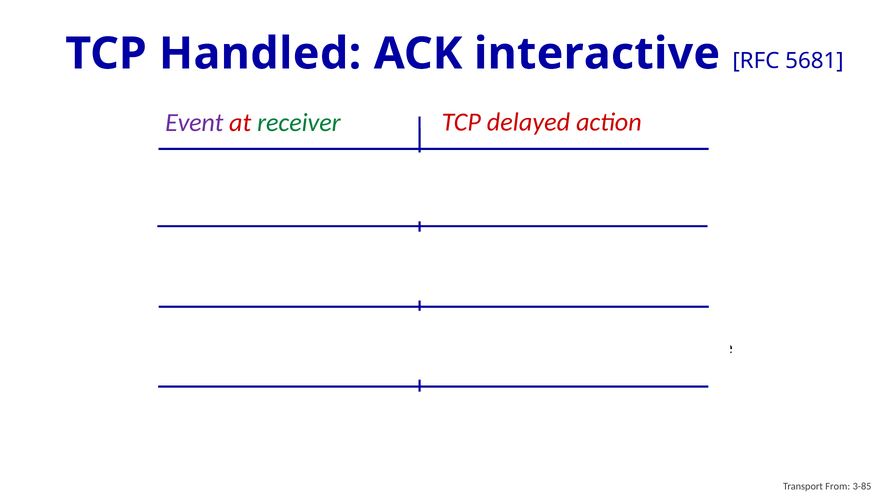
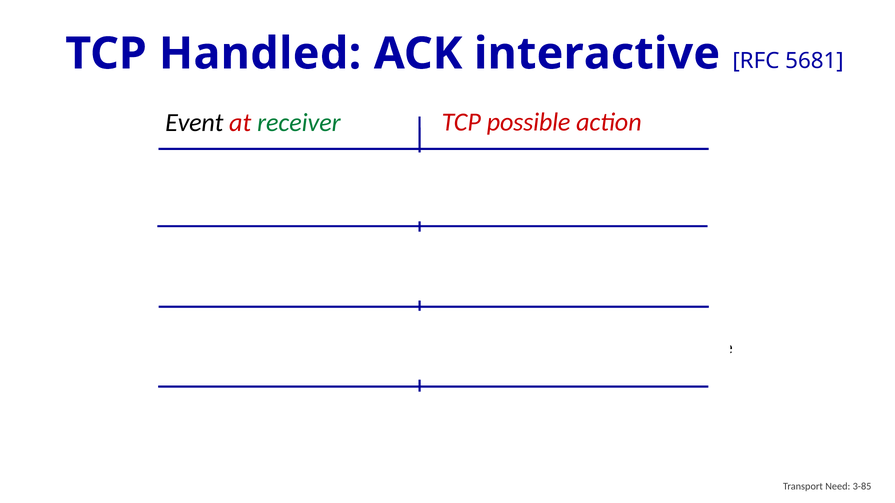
TCP delayed: delayed -> possible
Event colour: purple -> black
From: From -> Need
